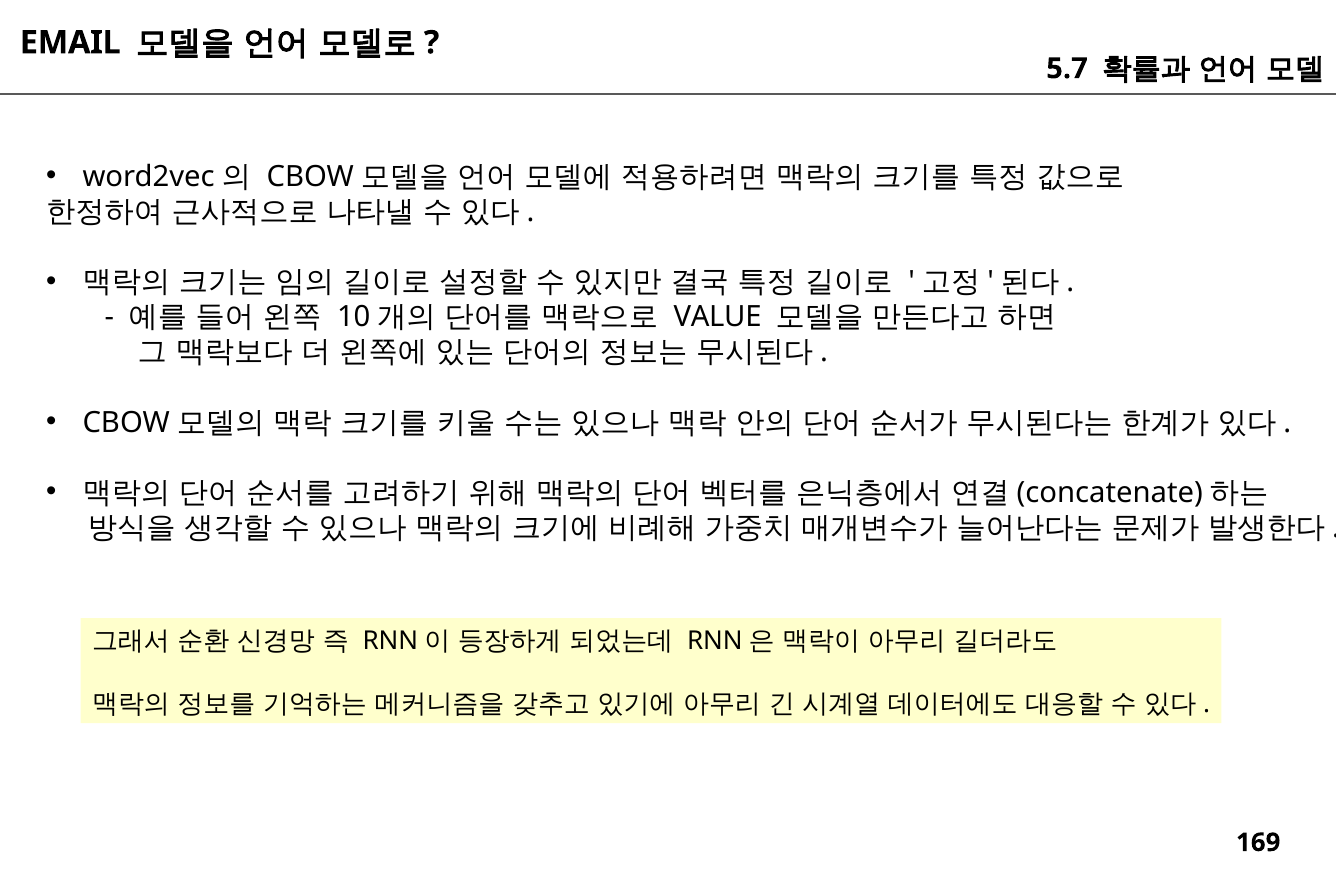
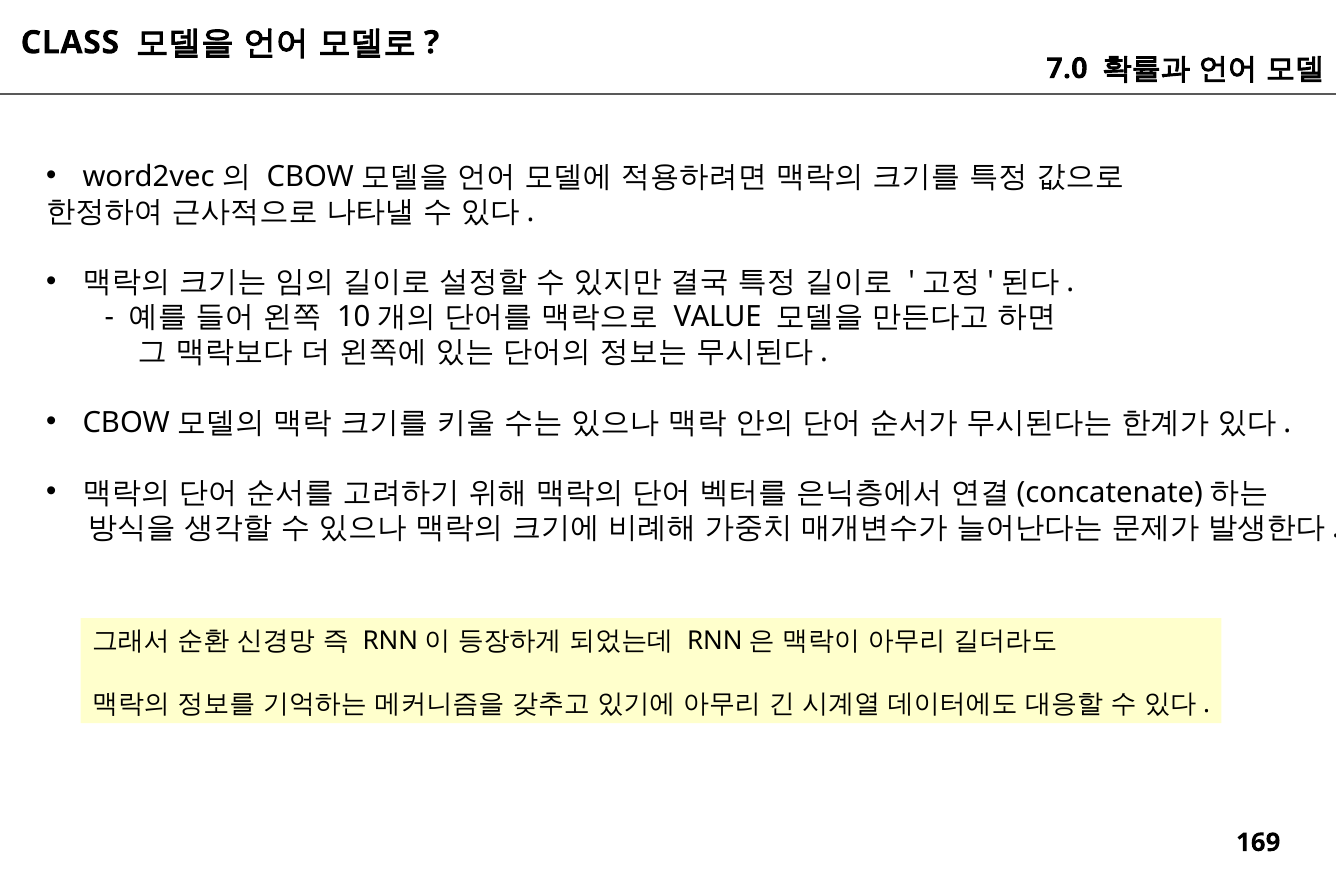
EMAIL: EMAIL -> CLASS
5.7: 5.7 -> 7.0
